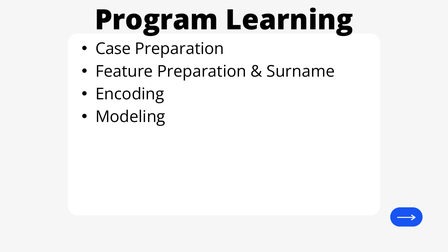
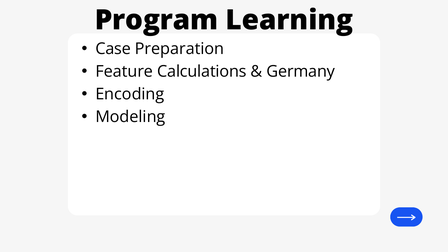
Feature Preparation: Preparation -> Calculations
Surname: Surname -> Germany
